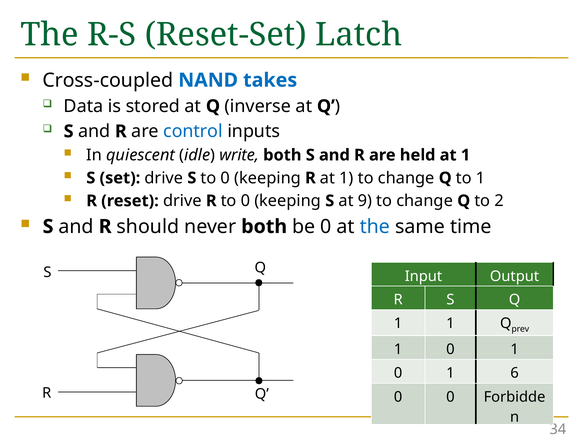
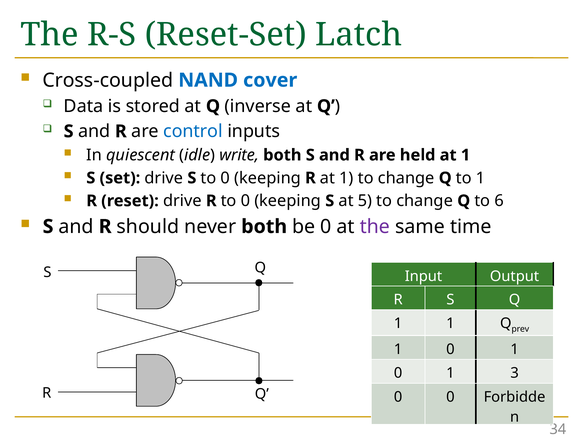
takes: takes -> cover
9: 9 -> 5
2: 2 -> 6
the at (375, 227) colour: blue -> purple
6: 6 -> 3
